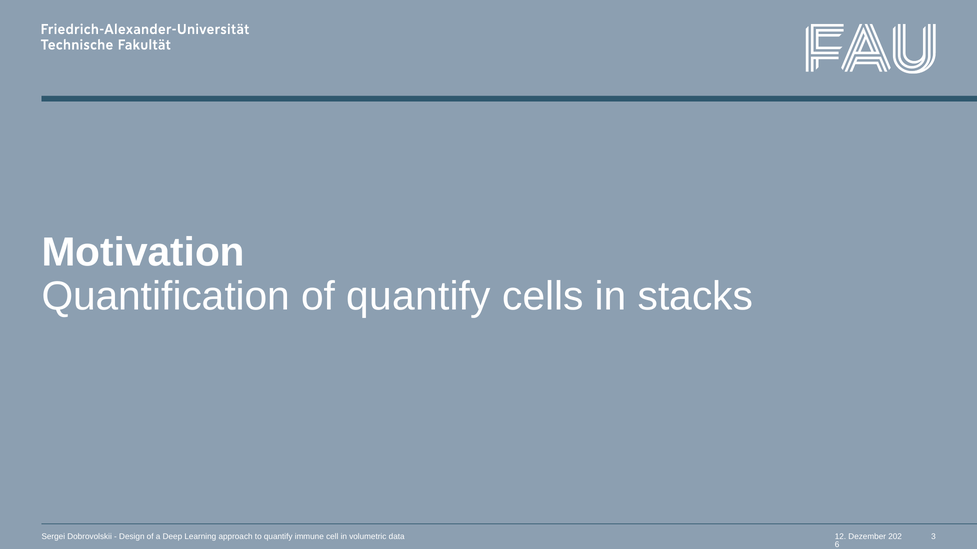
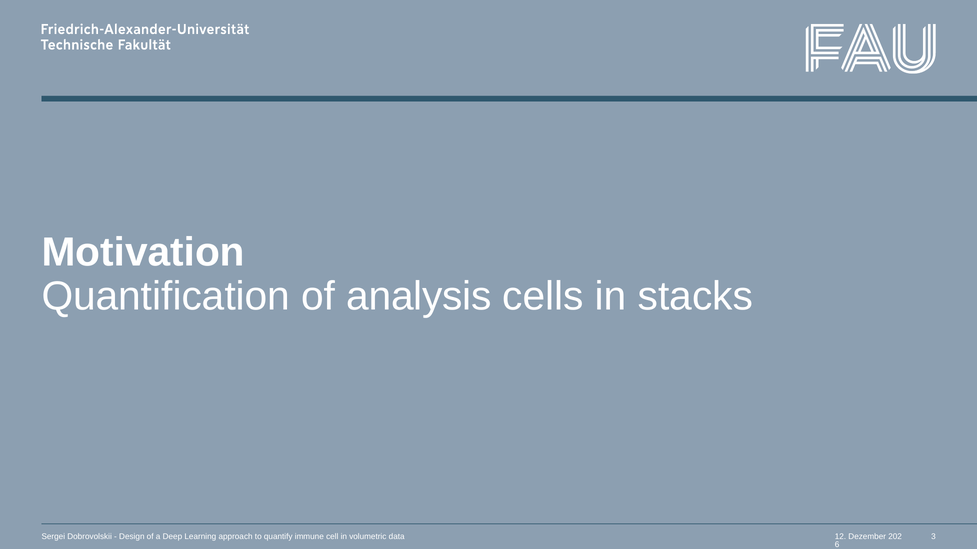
of quantify: quantify -> analysis
